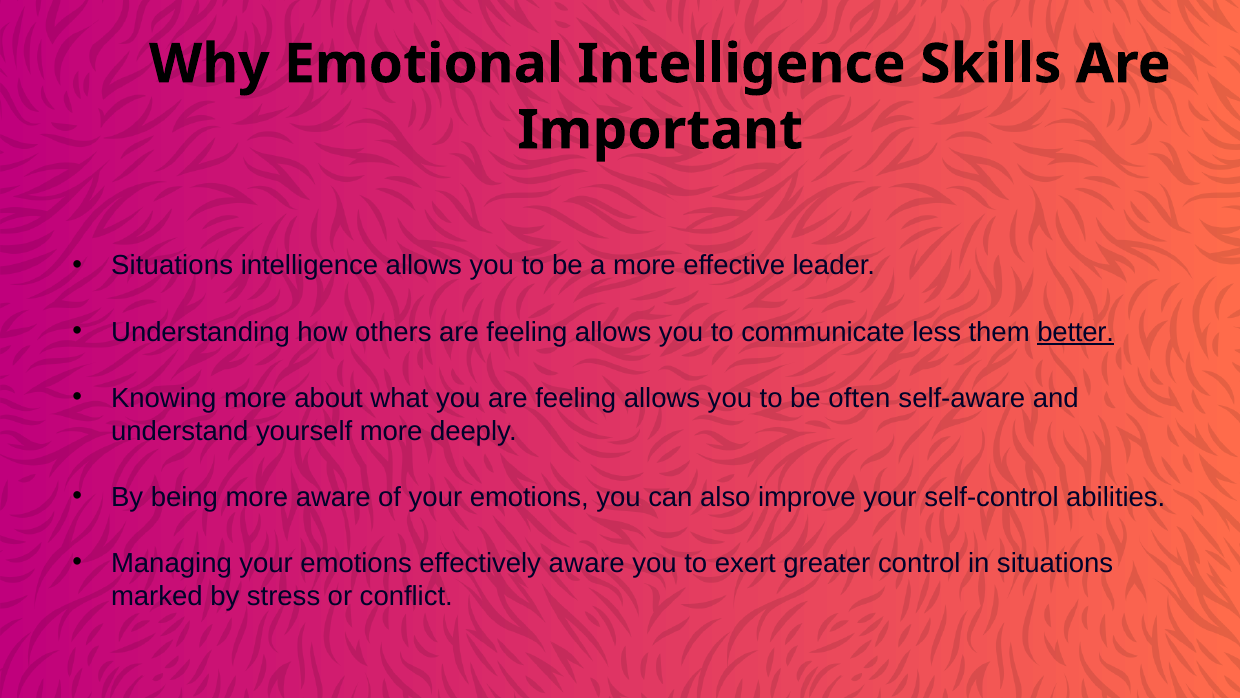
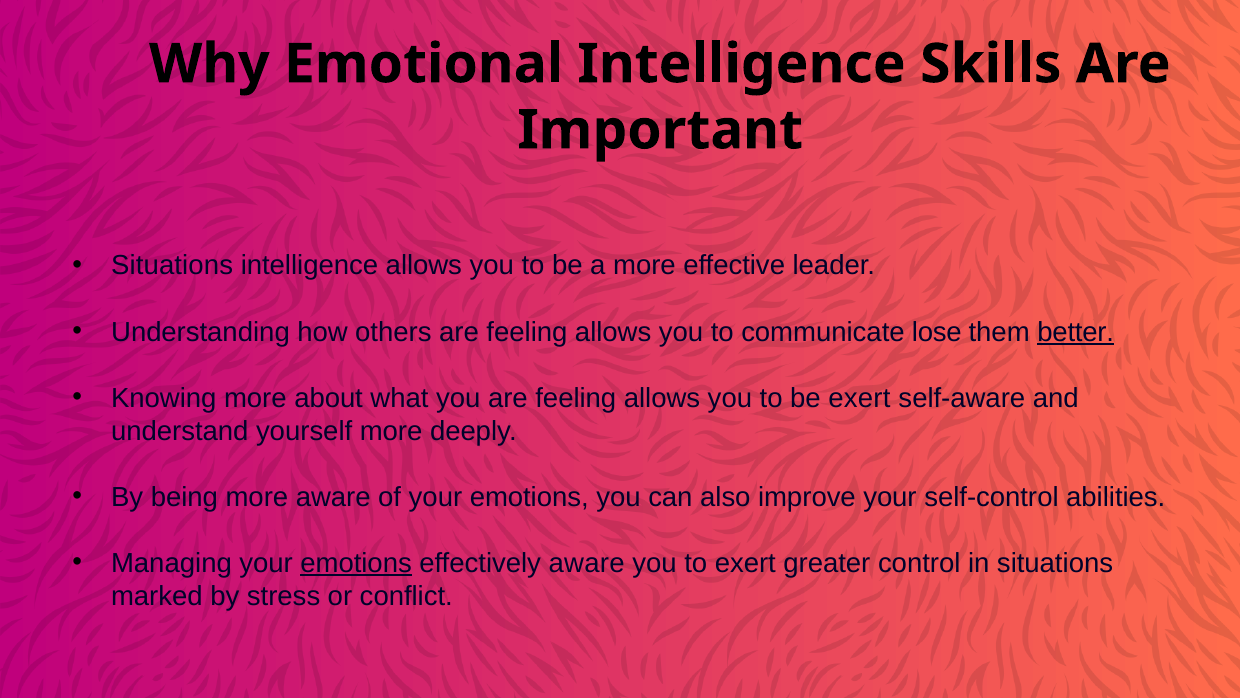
less: less -> lose
be often: often -> exert
emotions at (356, 563) underline: none -> present
